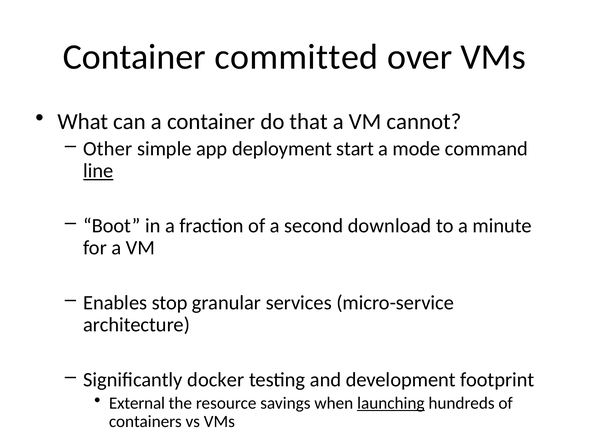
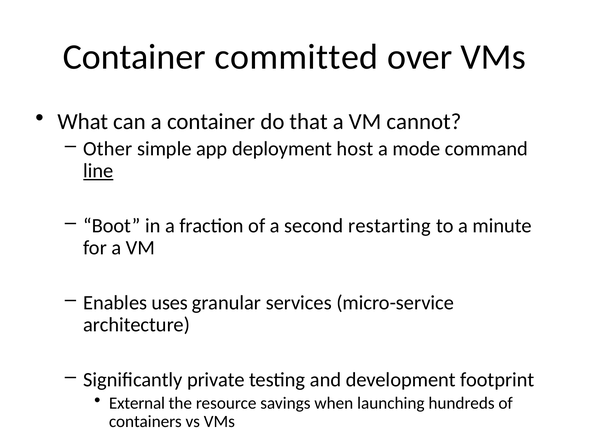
start: start -> host
download: download -> restarting
stop: stop -> uses
docker: docker -> private
launching underline: present -> none
